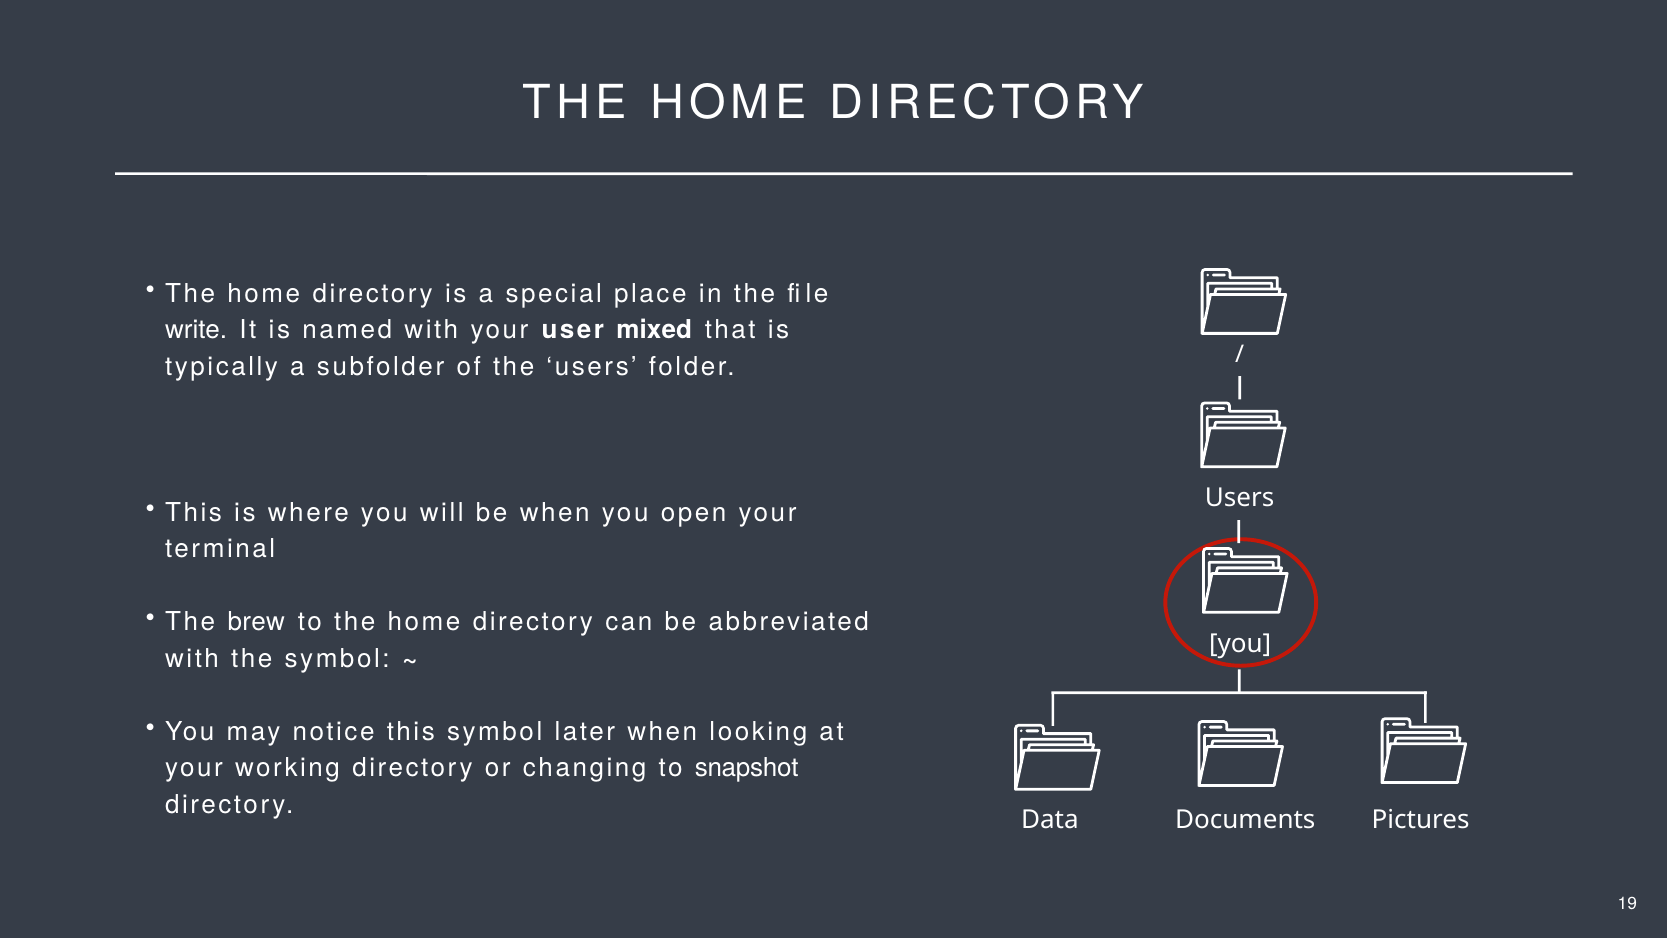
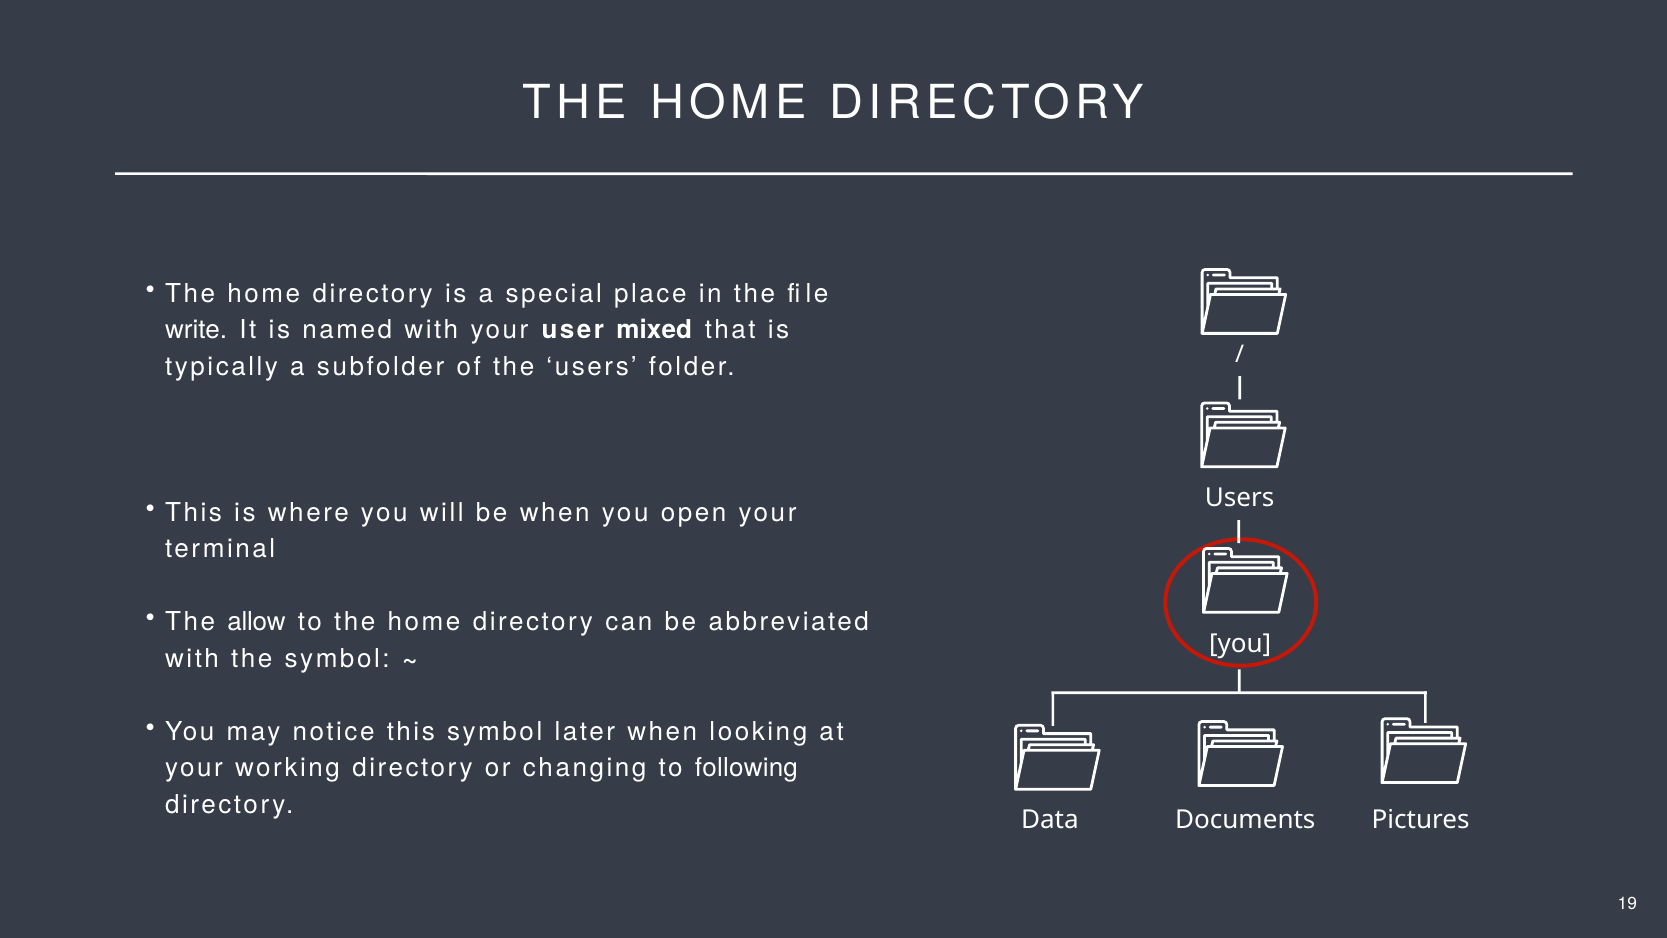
brew: brew -> allow
snapshot: snapshot -> following
